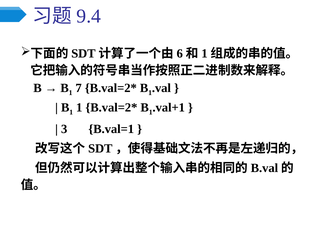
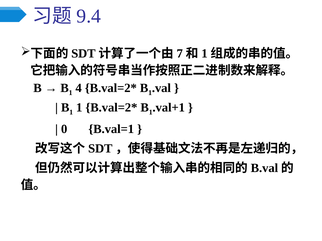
6: 6 -> 7
7: 7 -> 4
3: 3 -> 0
